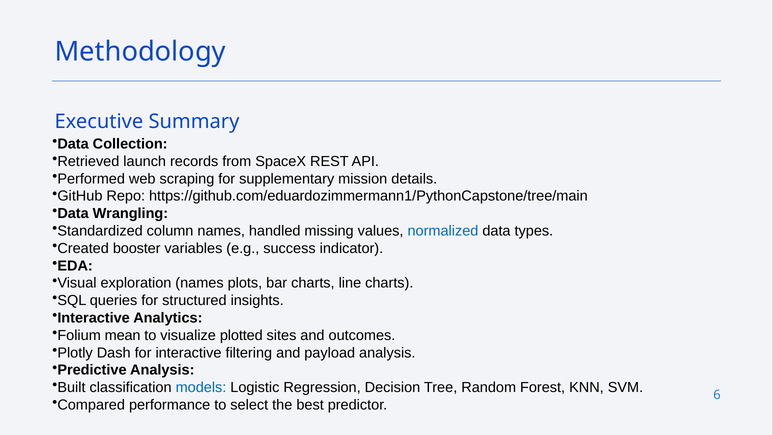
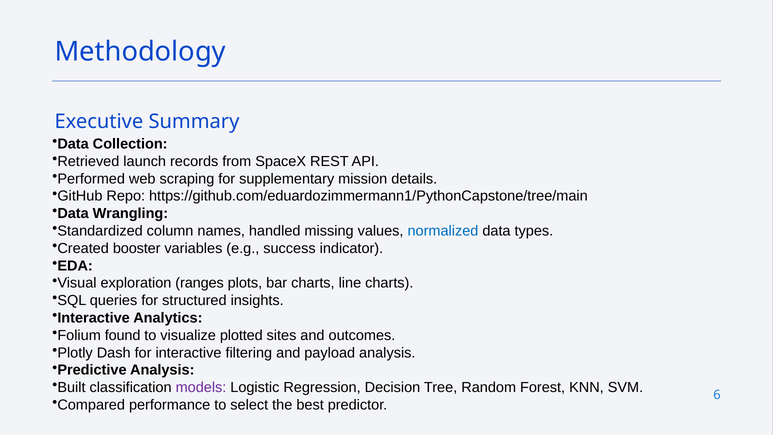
exploration names: names -> ranges
mean: mean -> found
models colour: blue -> purple
